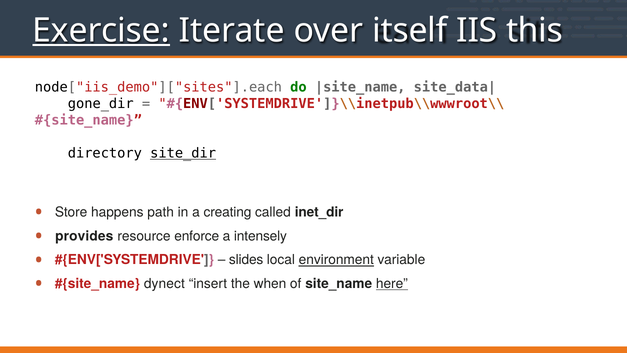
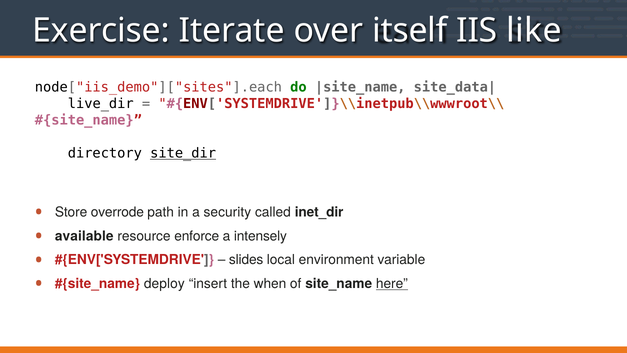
Exercise underline: present -> none
this: this -> like
gone_dir: gone_dir -> live_dir
happens: happens -> overrode
creating: creating -> security
provides: provides -> available
environment underline: present -> none
dynect: dynect -> deploy
